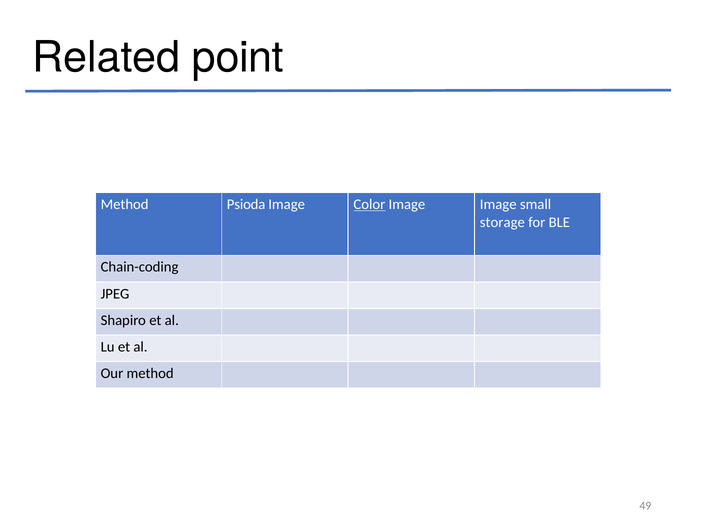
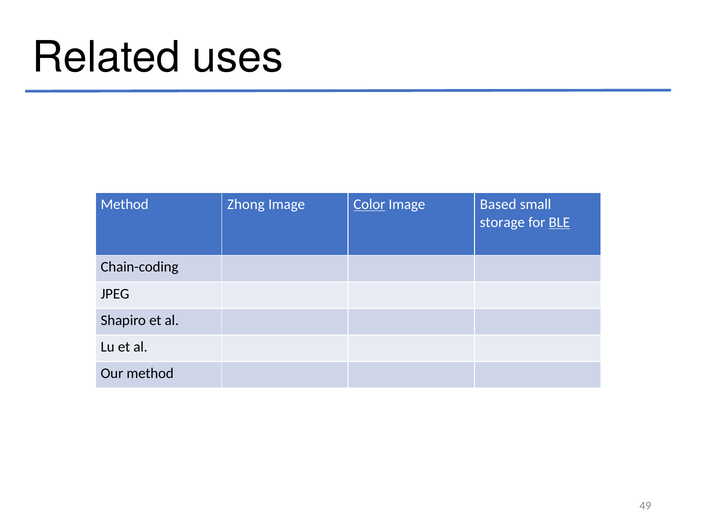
point: point -> uses
Psioda: Psioda -> Zhong
Image Image: Image -> Based
BLE underline: none -> present
